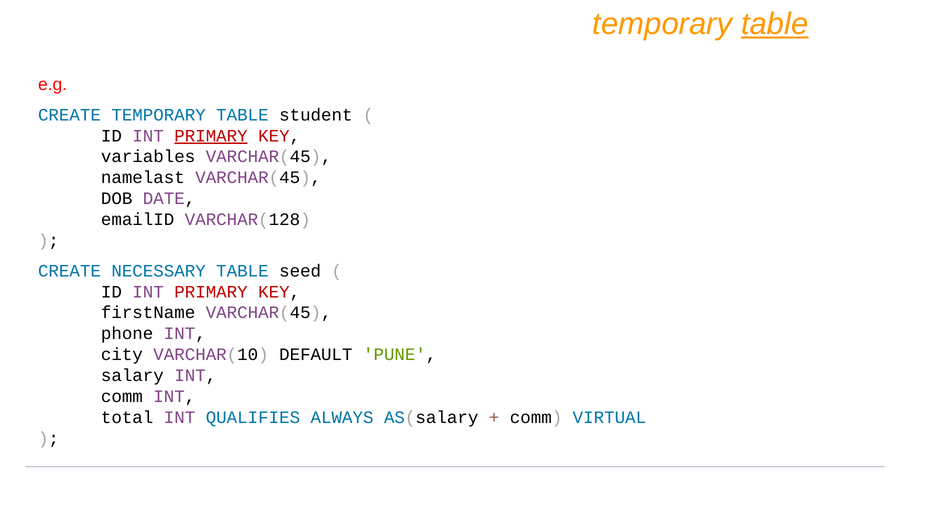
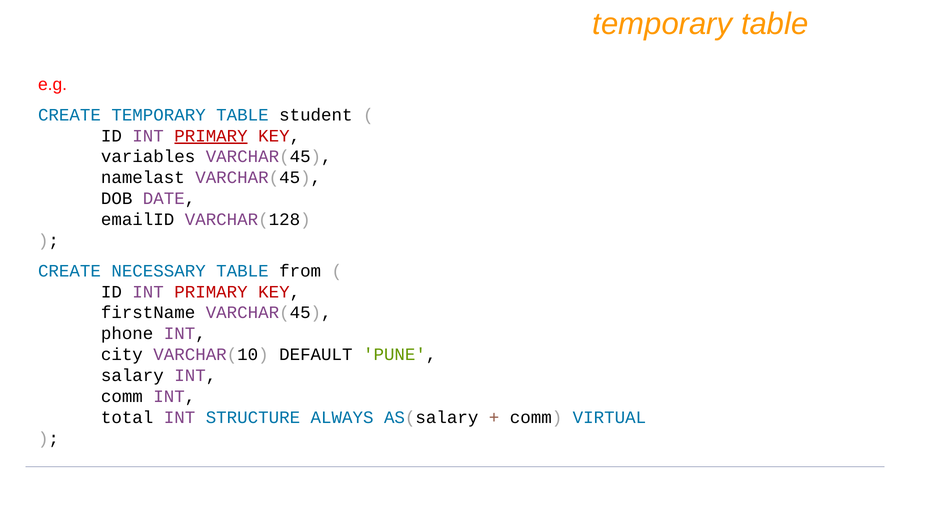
table at (775, 24) underline: present -> none
seed: seed -> from
QUALIFIES: QUALIFIES -> STRUCTURE
